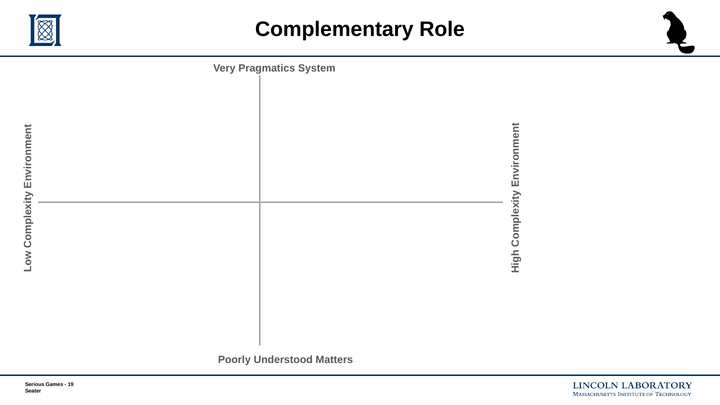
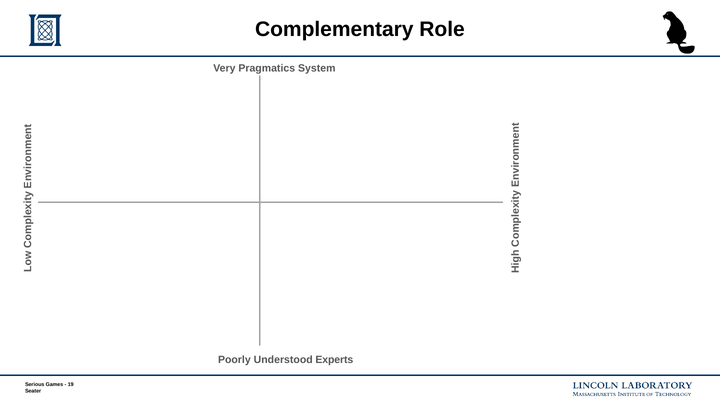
Matters: Matters -> Experts
